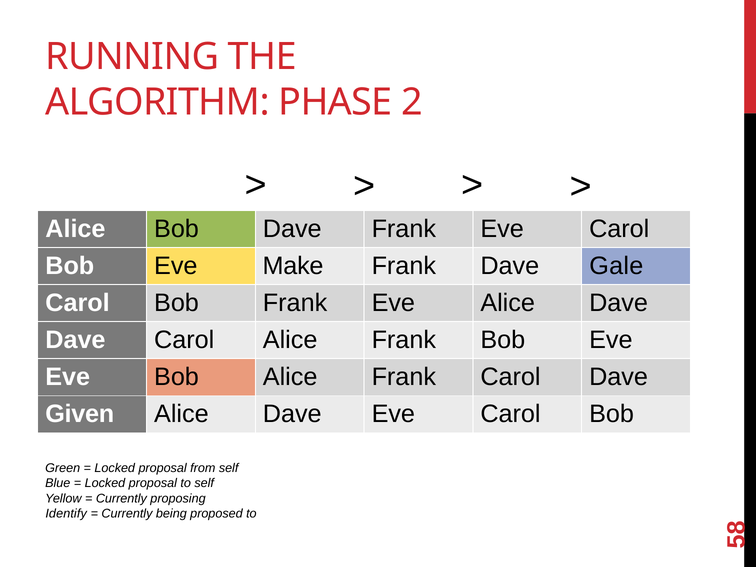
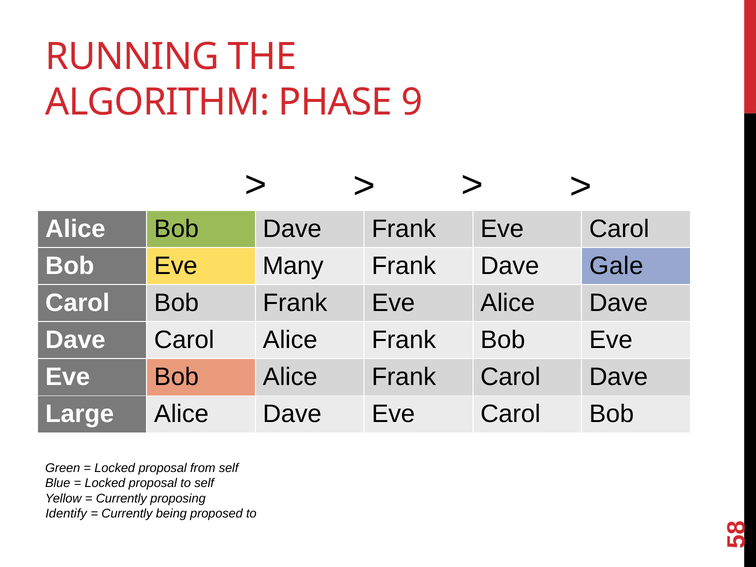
2: 2 -> 9
Make: Make -> Many
Given: Given -> Large
